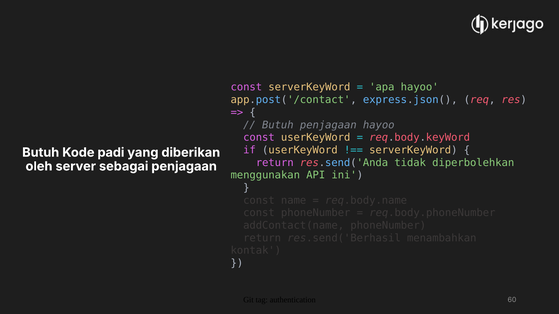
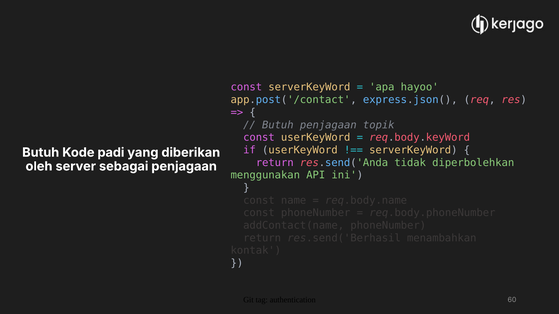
penjagaan hayoo: hayoo -> topik
